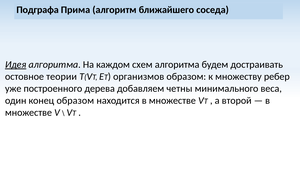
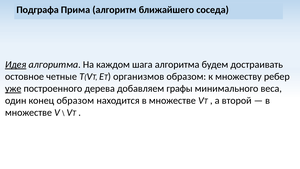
схем: схем -> шага
теории: теории -> четные
уже underline: none -> present
четны: четны -> графы
